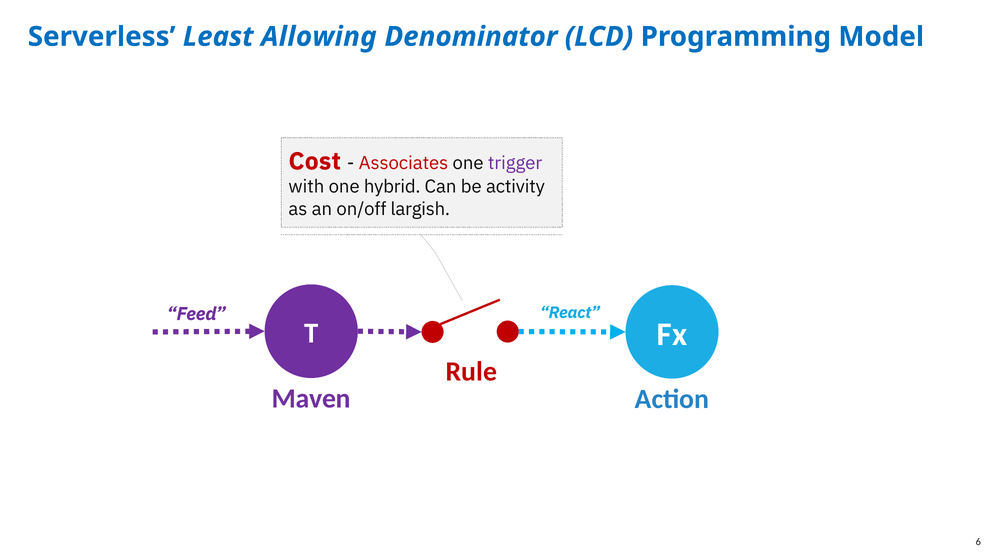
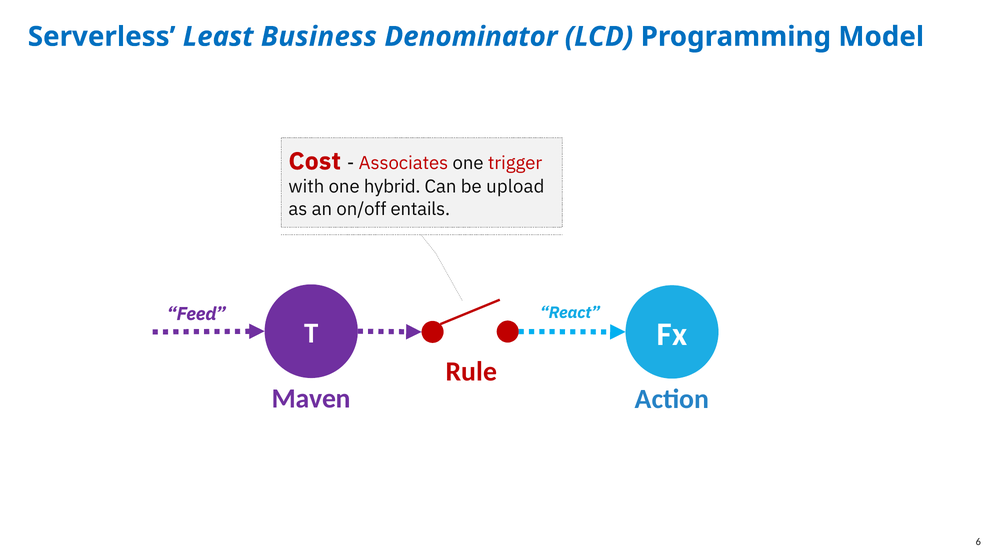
Allowing: Allowing -> Business
trigger colour: purple -> red
activity: activity -> upload
largish: largish -> entails
